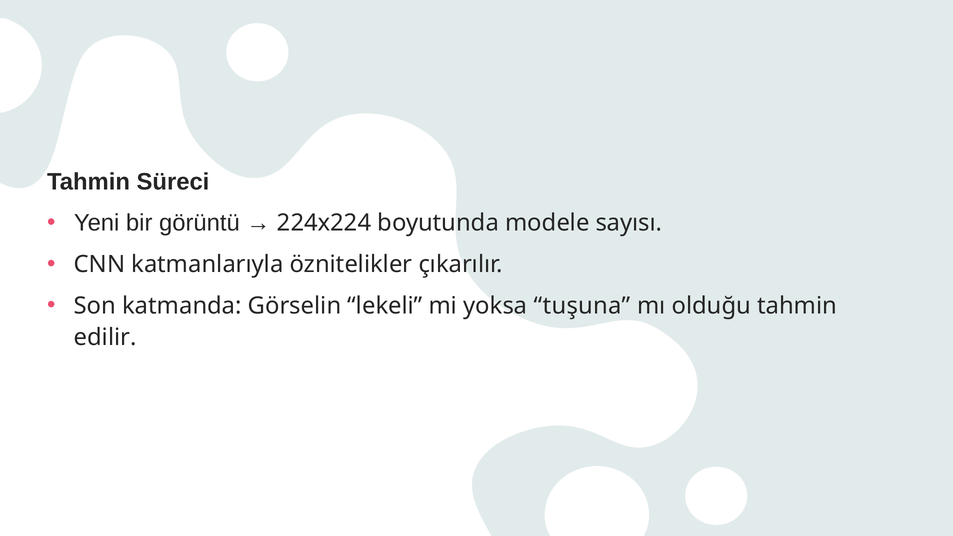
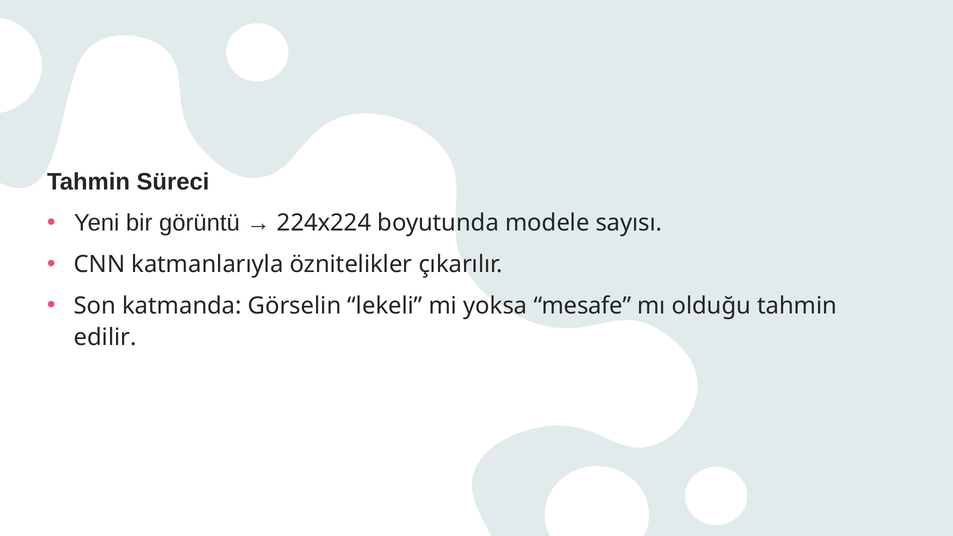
tuşuna: tuşuna -> mesafe
